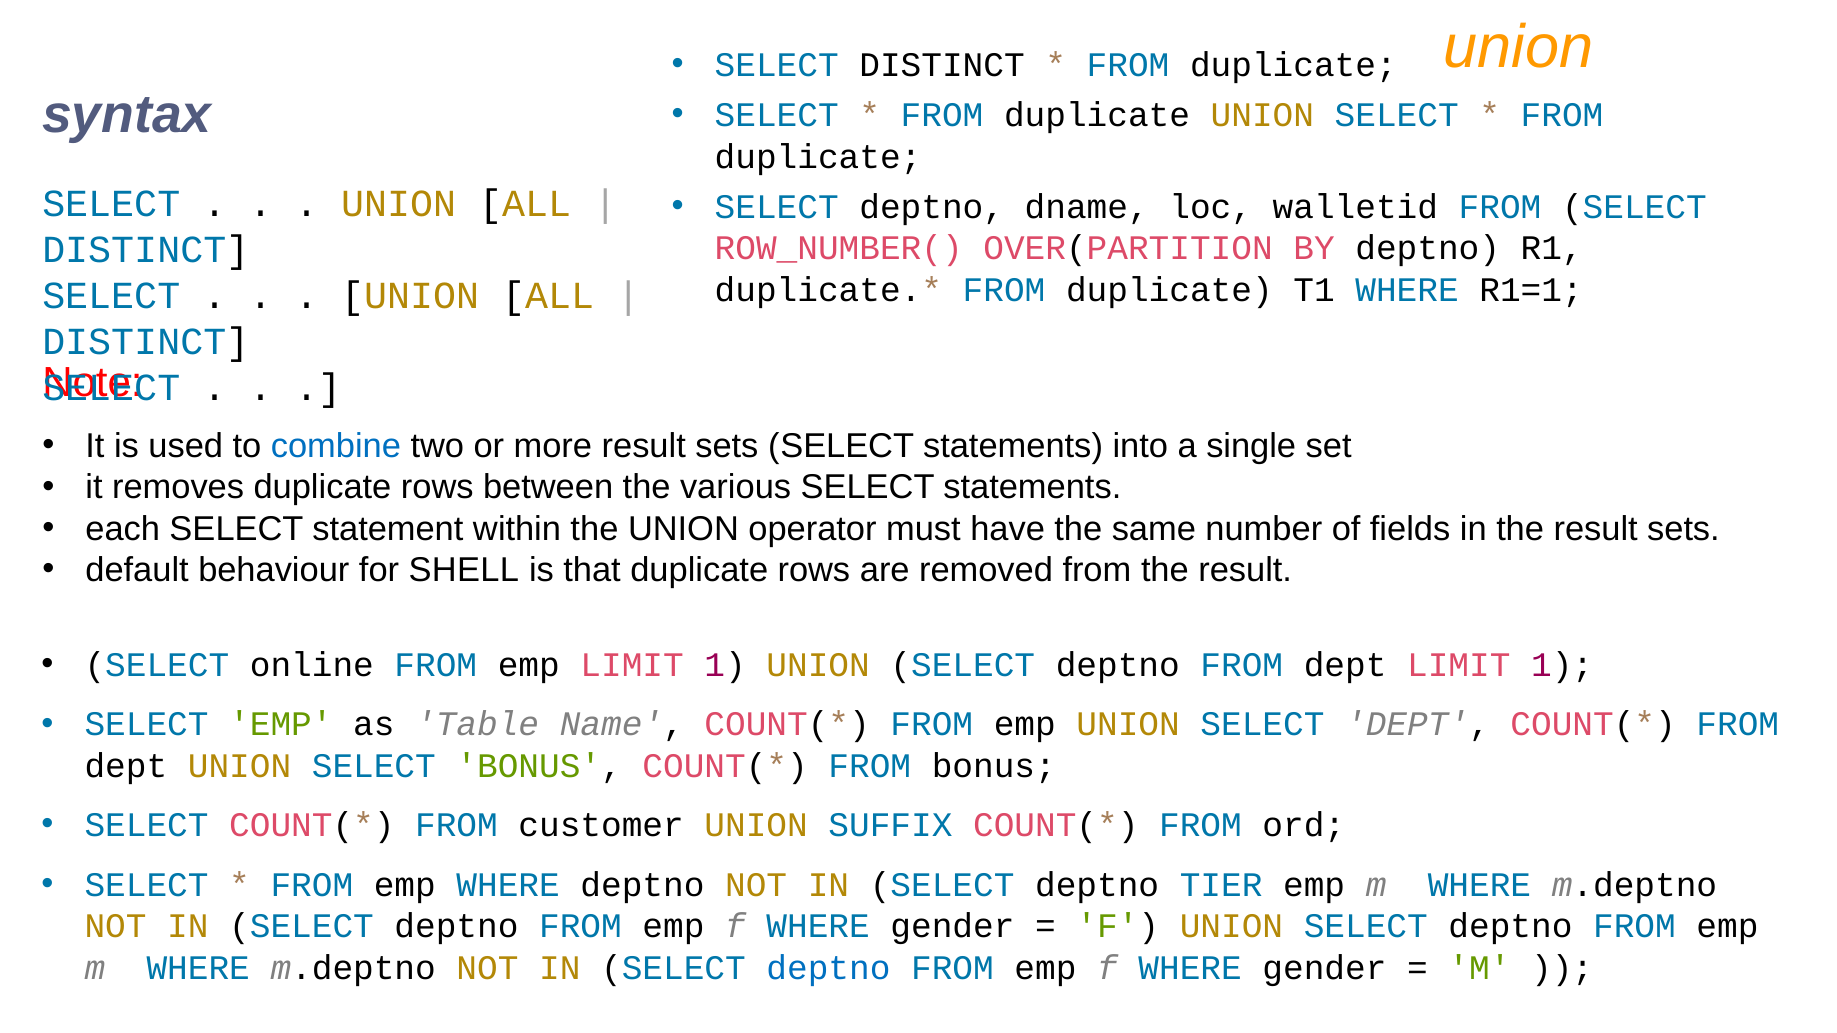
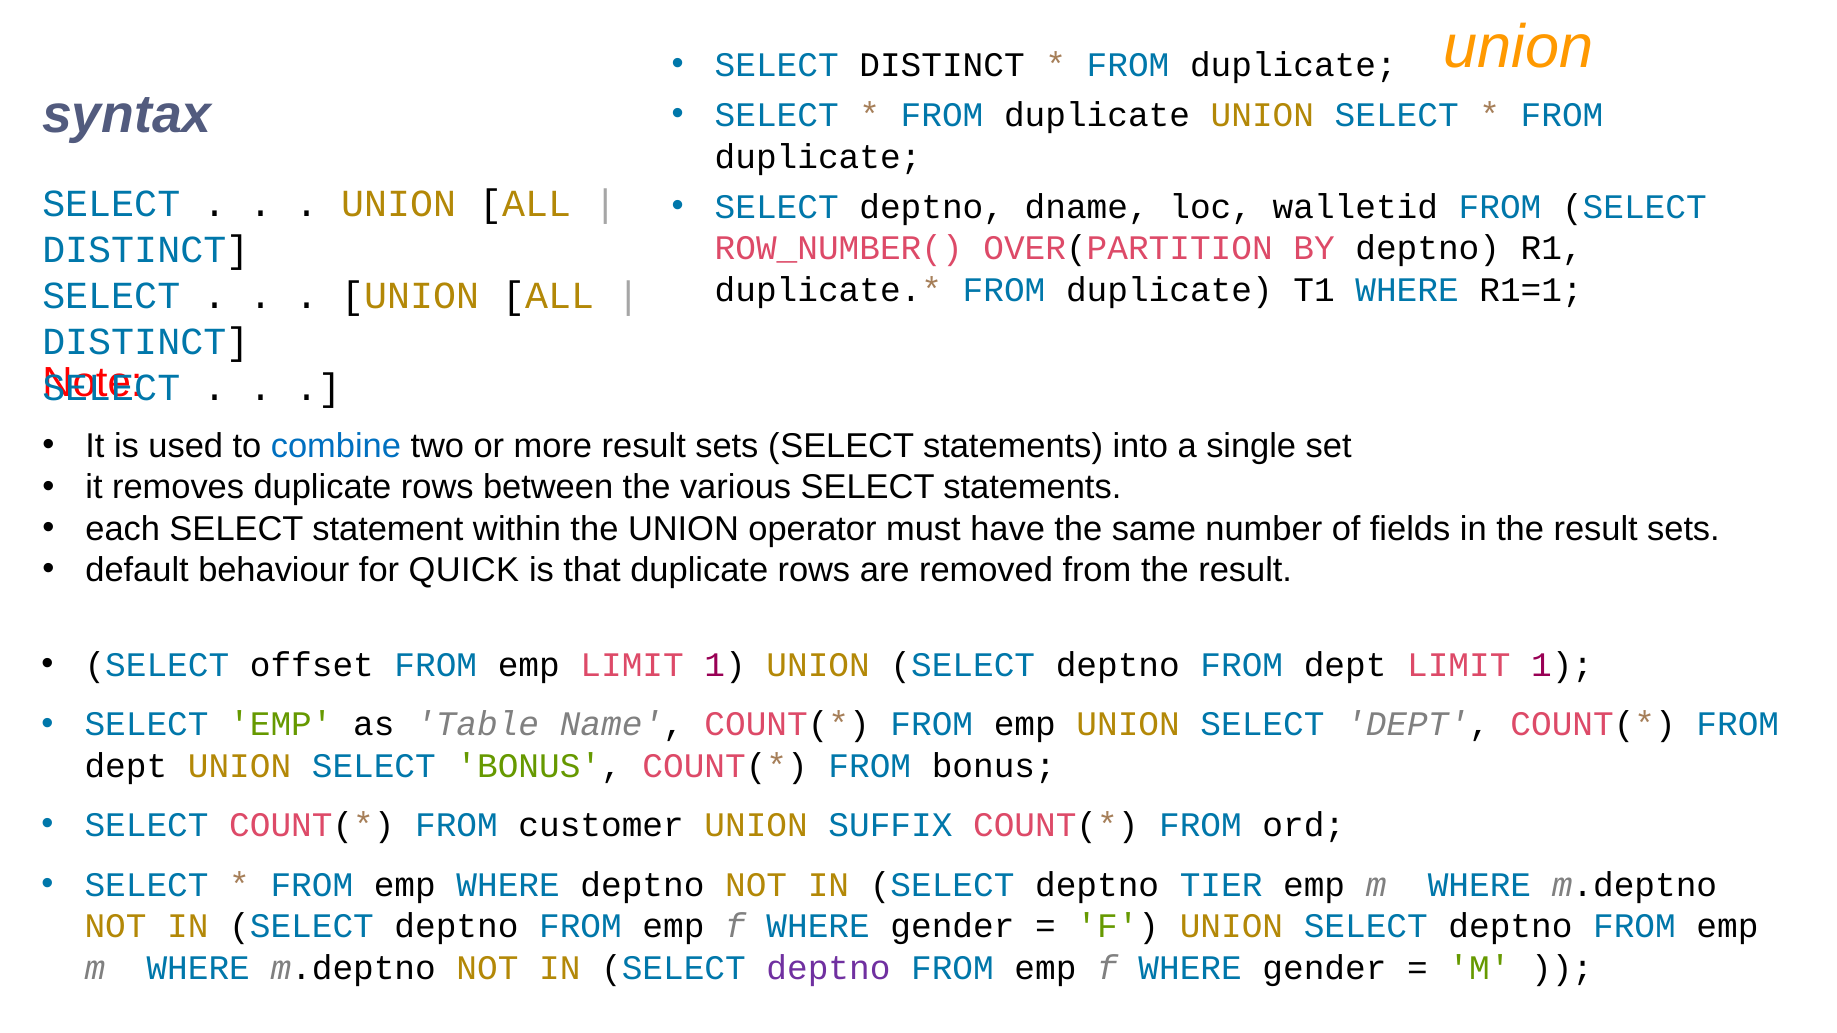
SHELL: SHELL -> QUICK
online: online -> offset
deptno at (828, 968) colour: blue -> purple
